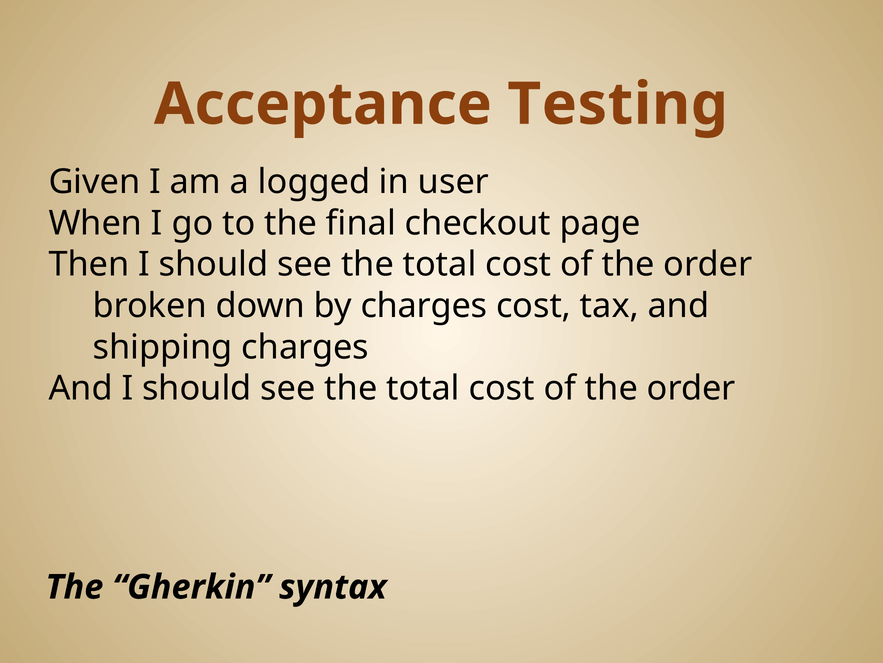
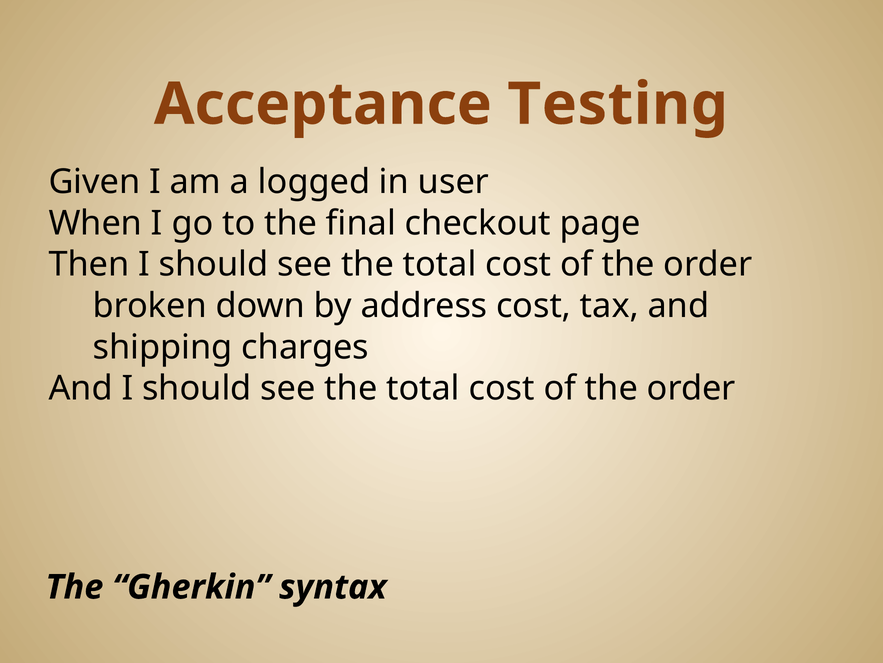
by charges: charges -> address
